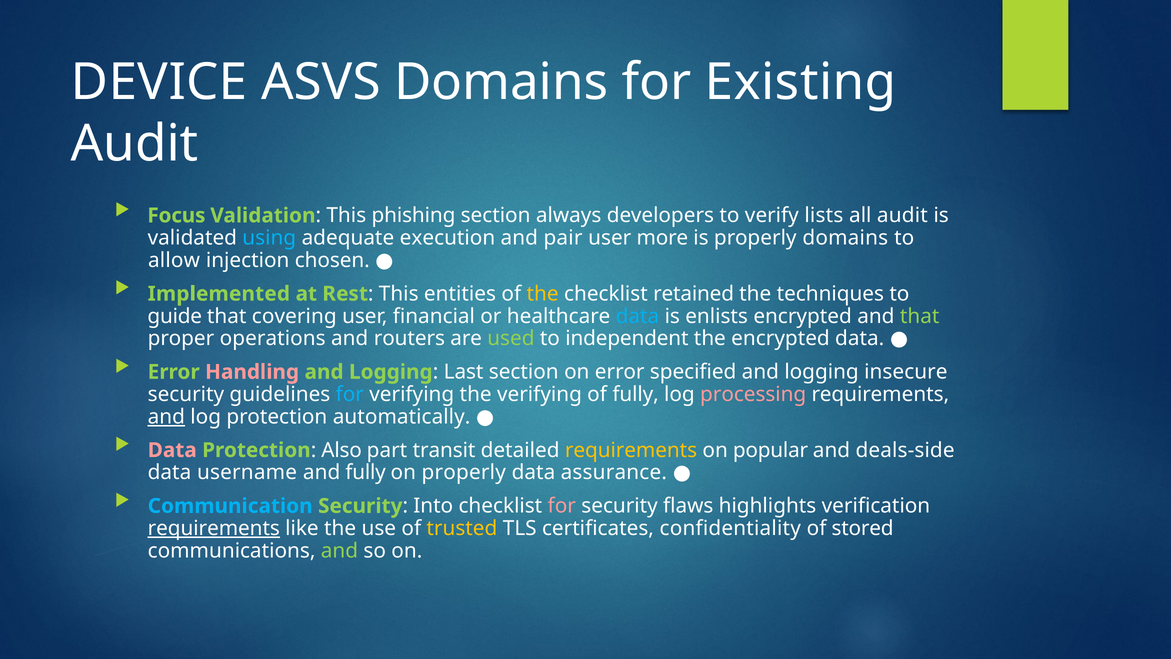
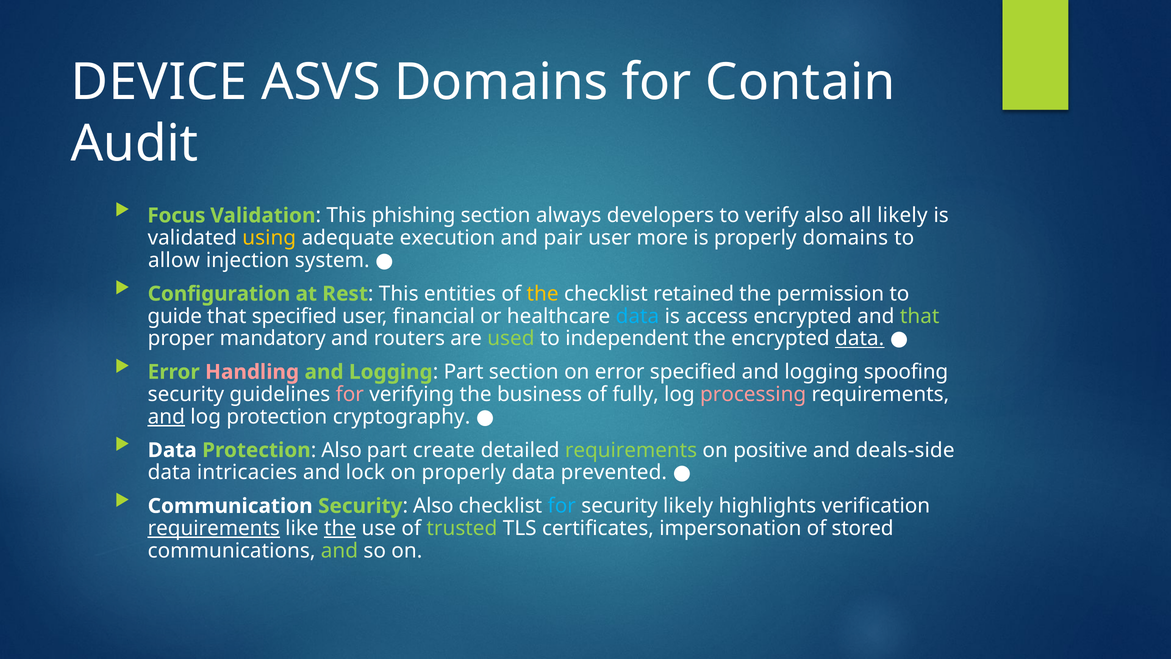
Existing: Existing -> Contain
verify lists: lists -> also
all audit: audit -> likely
using colour: light blue -> yellow
chosen: chosen -> system
Implemented: Implemented -> Configuration
techniques: techniques -> permission
that covering: covering -> specified
enlists: enlists -> access
operations: operations -> mandatory
data at (860, 338) underline: none -> present
Logging Last: Last -> Part
insecure: insecure -> spoofing
for at (350, 394) colour: light blue -> pink
the verifying: verifying -> business
automatically: automatically -> cryptography
Data at (172, 450) colour: pink -> white
transit: transit -> create
requirements at (631, 450) colour: yellow -> light green
popular: popular -> positive
username: username -> intricacies
and fully: fully -> lock
assurance: assurance -> prevented
Communication colour: light blue -> white
Security Into: Into -> Also
for at (562, 506) colour: pink -> light blue
security flaws: flaws -> likely
the at (340, 528) underline: none -> present
trusted colour: yellow -> light green
confidentiality: confidentiality -> impersonation
